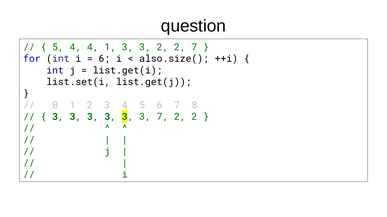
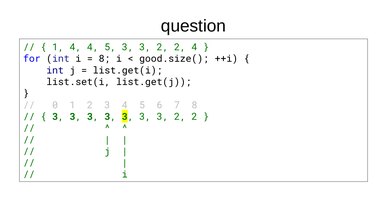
5 at (58, 47): 5 -> 1
4 4 1: 1 -> 5
2 7: 7 -> 4
6 at (104, 59): 6 -> 8
also.size(: also.size( -> good.size(
7 at (162, 117): 7 -> 3
